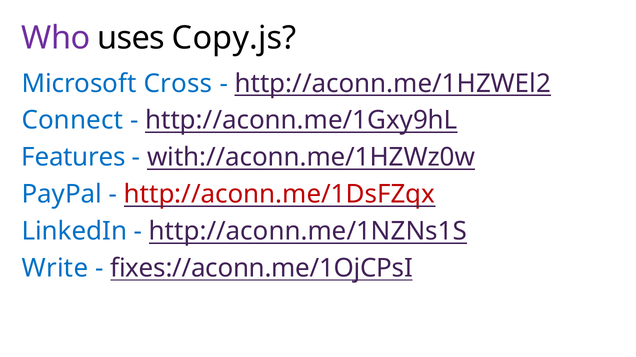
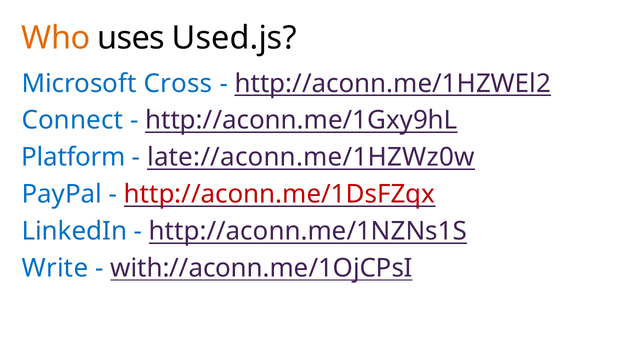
Who colour: purple -> orange
Copy.js: Copy.js -> Used.js
Features: Features -> Platform
with://aconn.me/1HZWz0w: with://aconn.me/1HZWz0w -> late://aconn.me/1HZWz0w
fixes://aconn.me/1OjCPsI: fixes://aconn.me/1OjCPsI -> with://aconn.me/1OjCPsI
